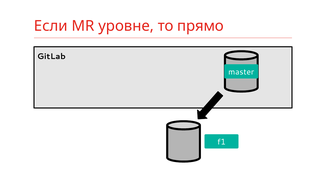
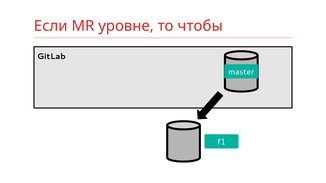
прямо: прямо -> чтобы
